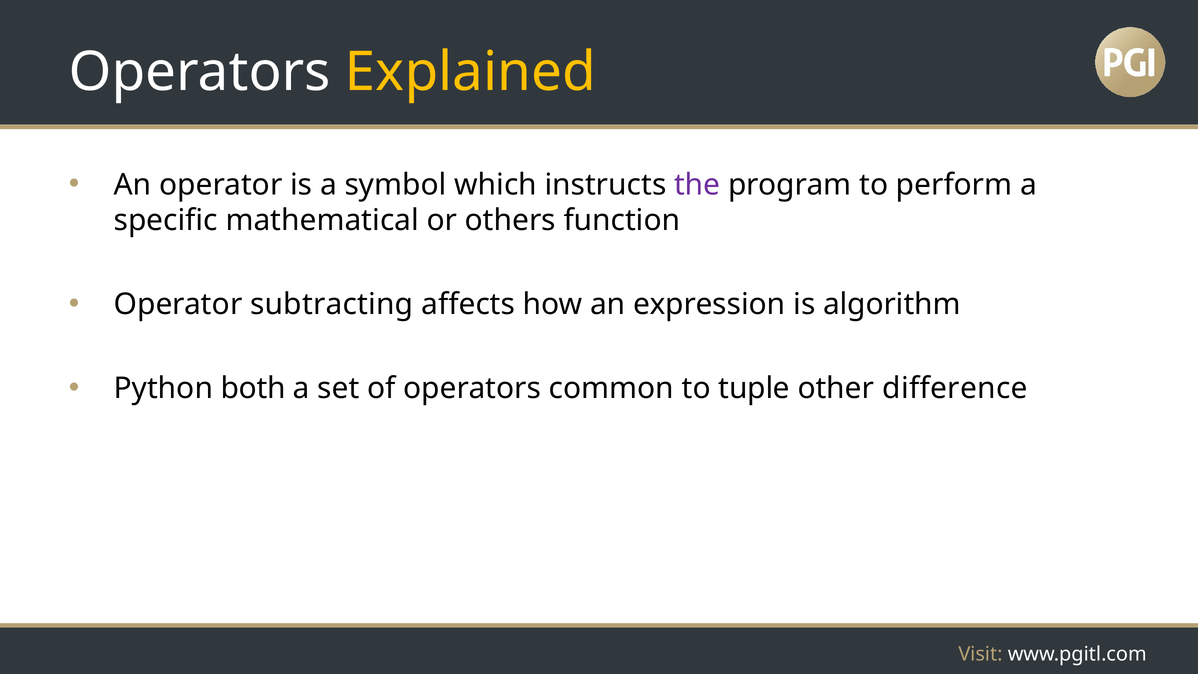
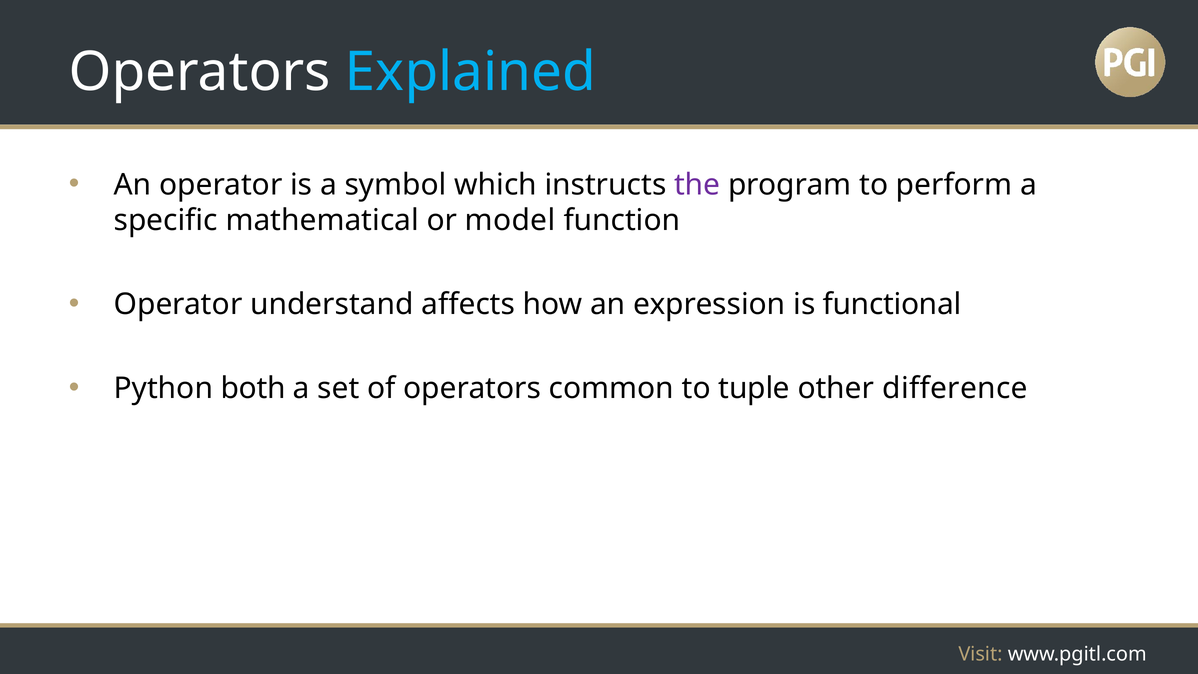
Explained colour: yellow -> light blue
others: others -> model
subtracting: subtracting -> understand
algorithm: algorithm -> functional
